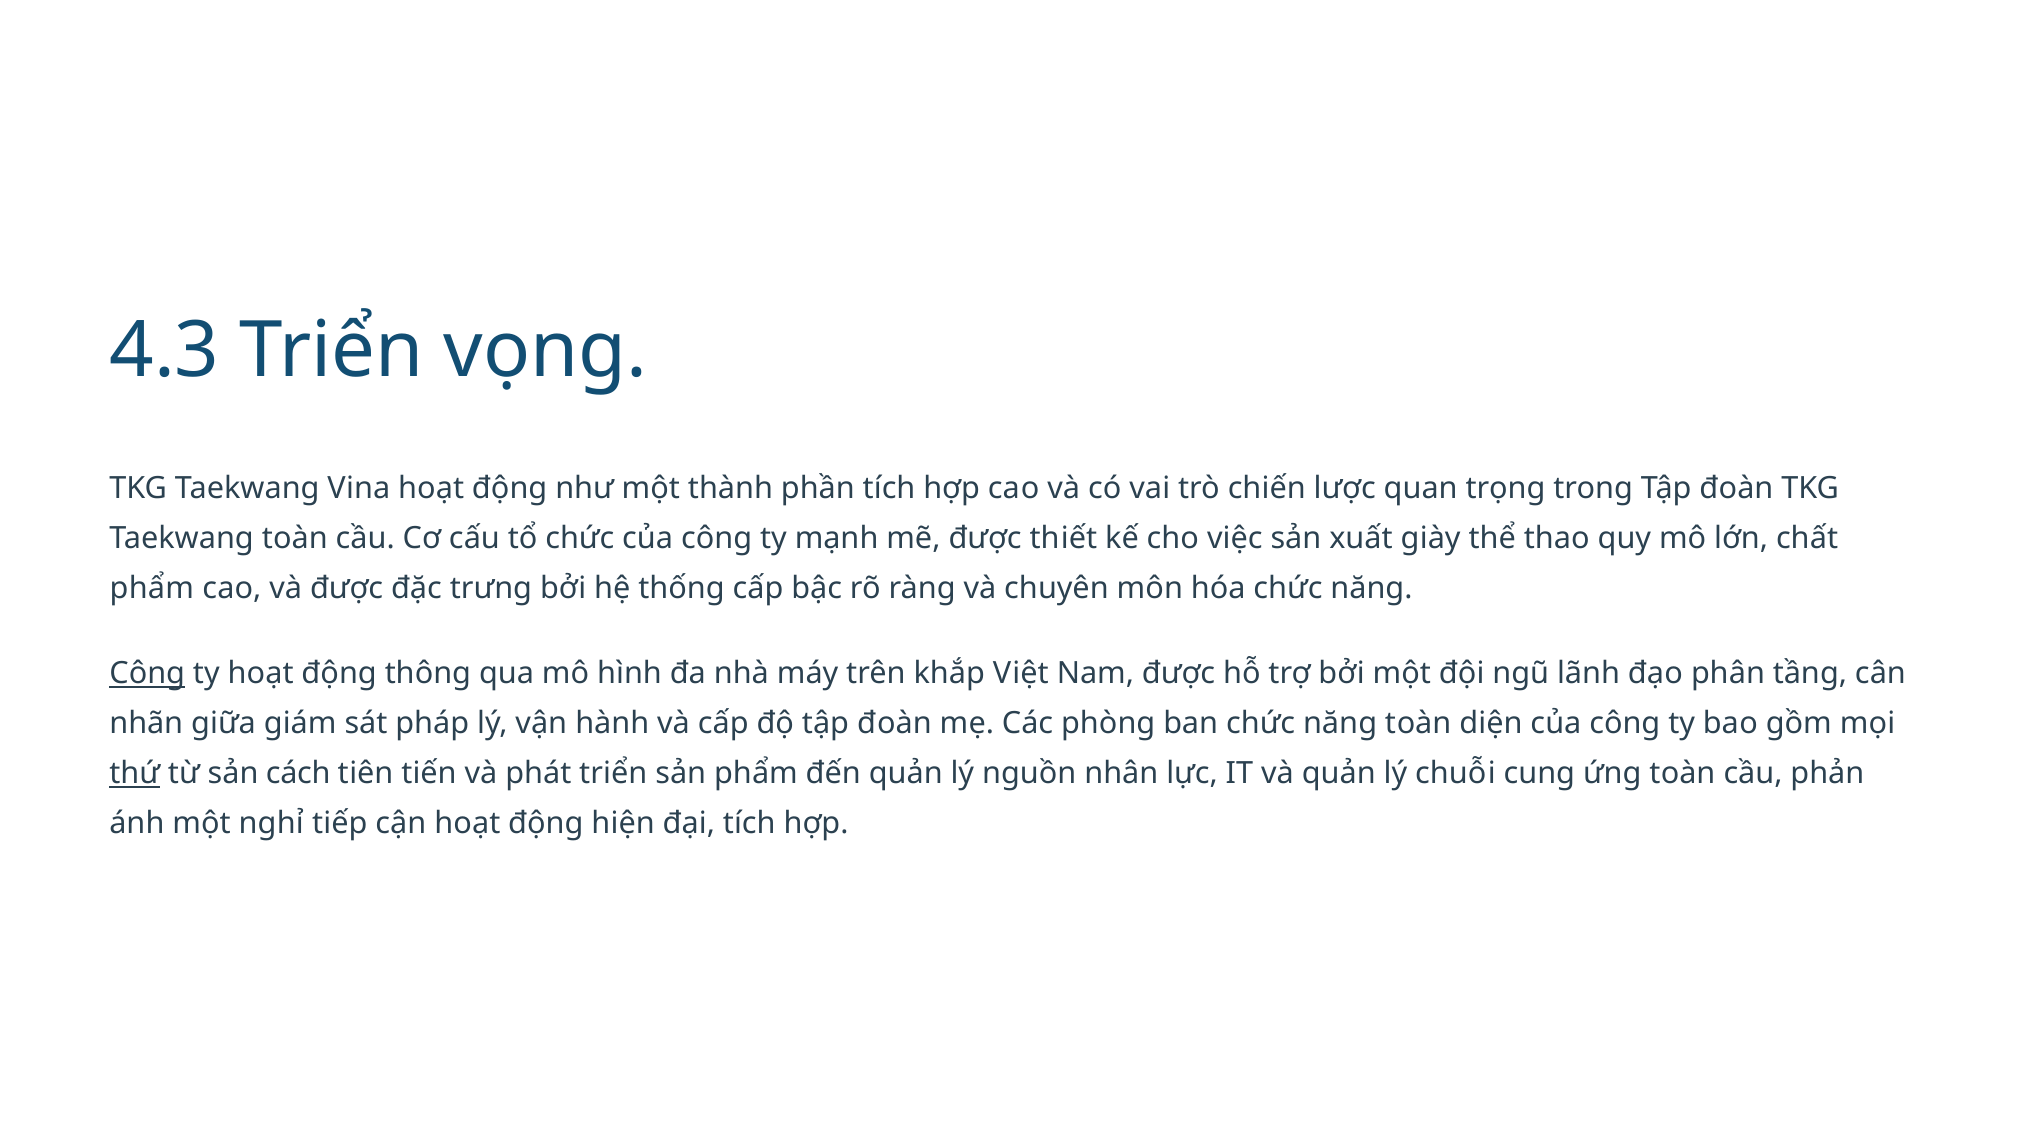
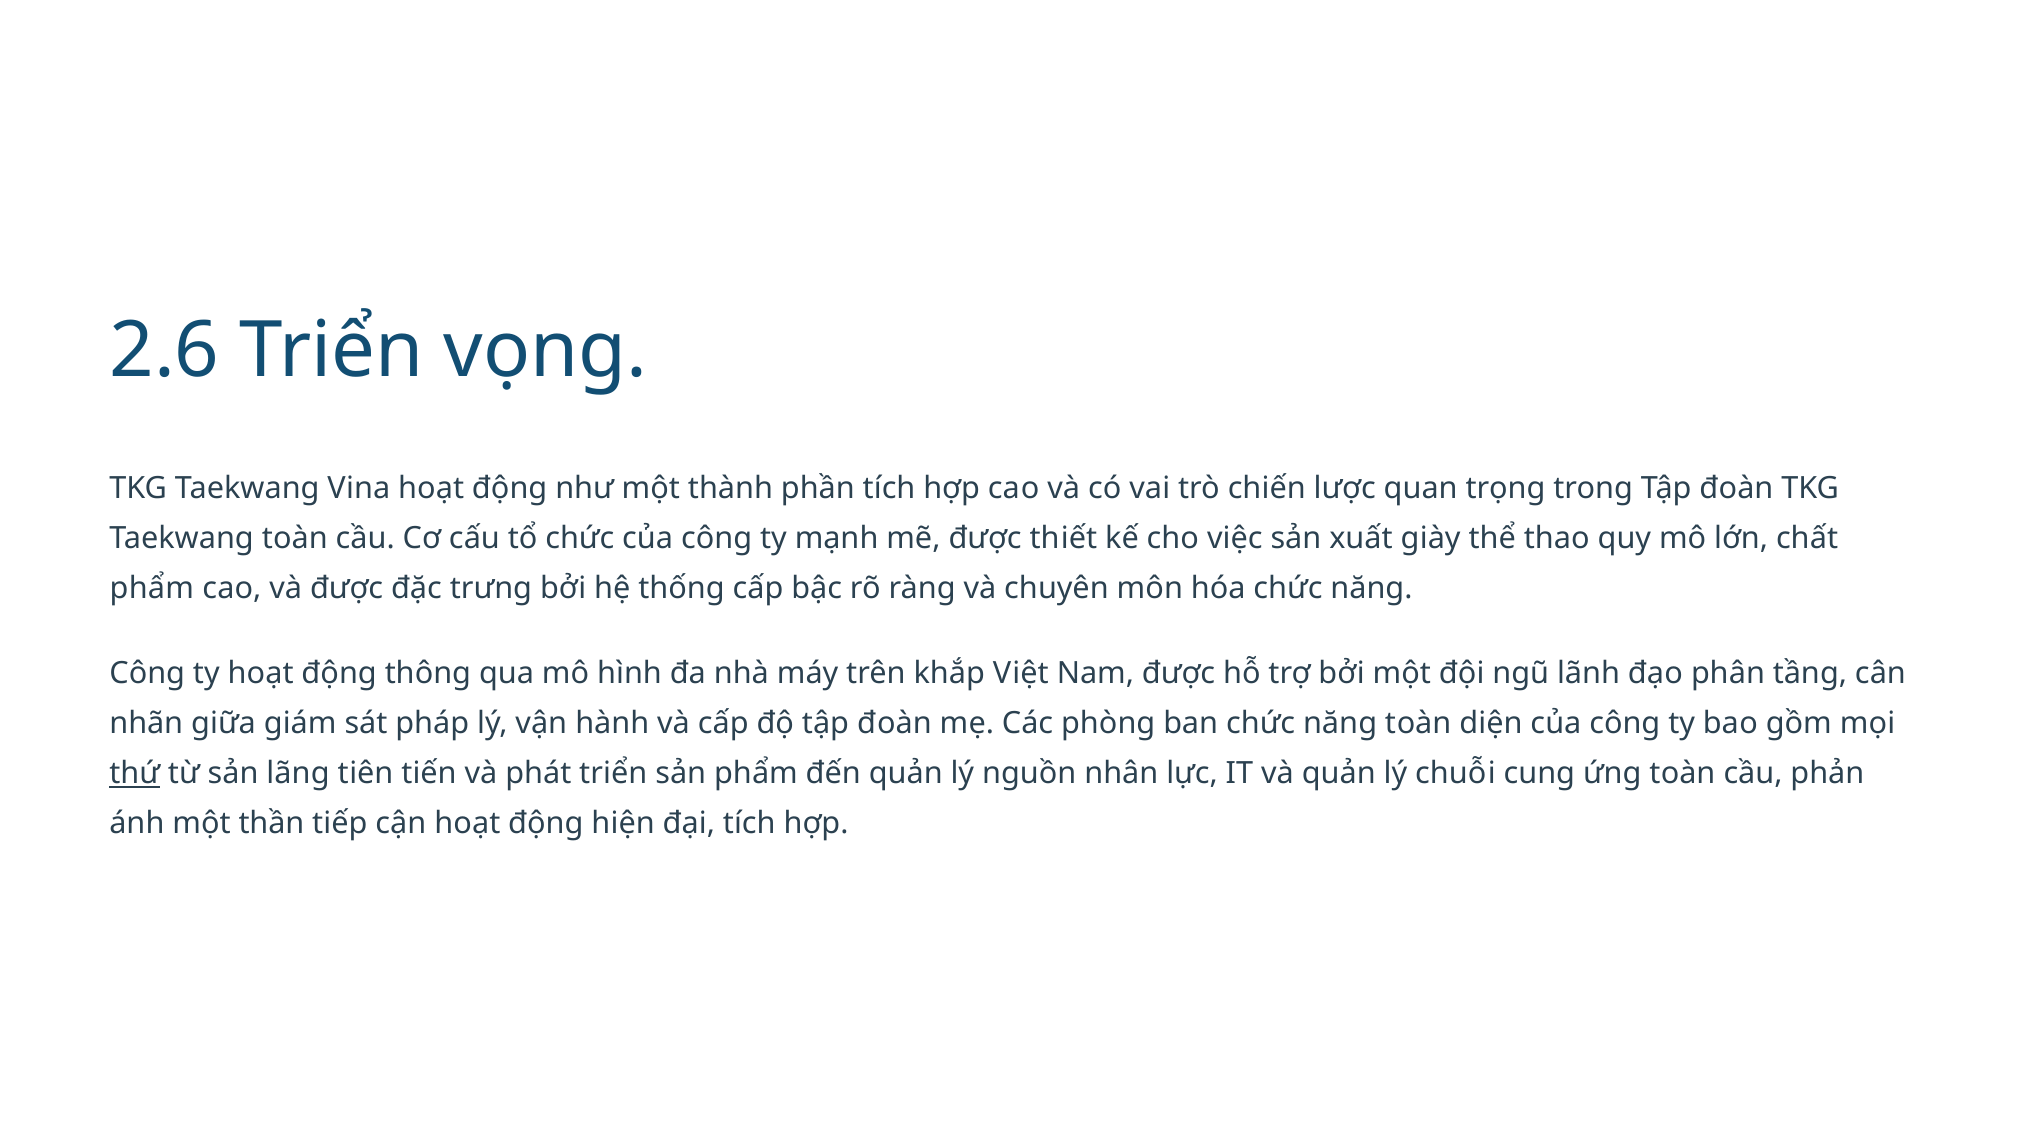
4.3: 4.3 -> 2.6
Công at (147, 674) underline: present -> none
cách: cách -> lãng
nghỉ: nghỉ -> thần
